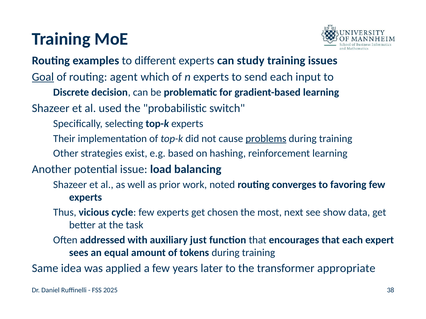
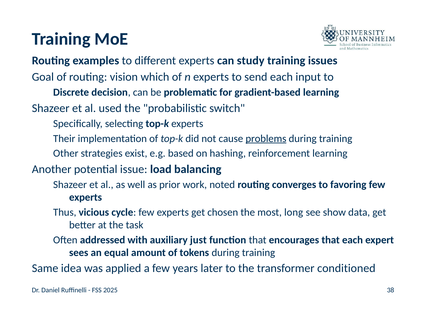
Goal underline: present -> none
agent: agent -> vision
next: next -> long
appropriate: appropriate -> conditioned
